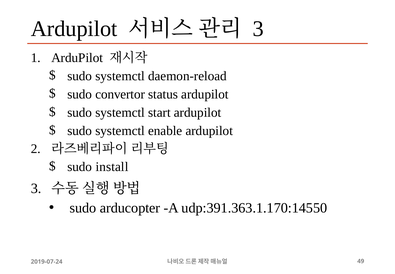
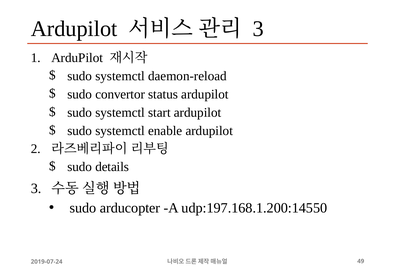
install: install -> details
udp:391.363.1.170:14550: udp:391.363.1.170:14550 -> udp:197.168.1.200:14550
